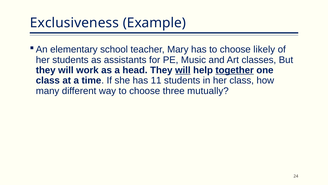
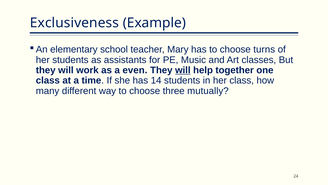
likely: likely -> turns
head: head -> even
together underline: present -> none
11: 11 -> 14
